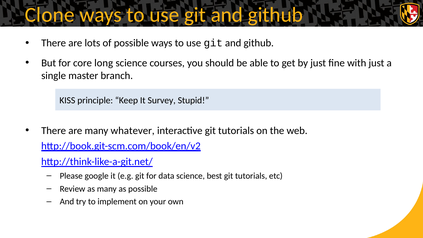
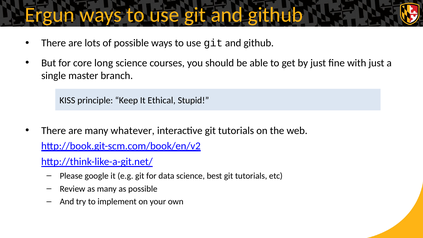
Clone: Clone -> Ergun
Survey: Survey -> Ethical
